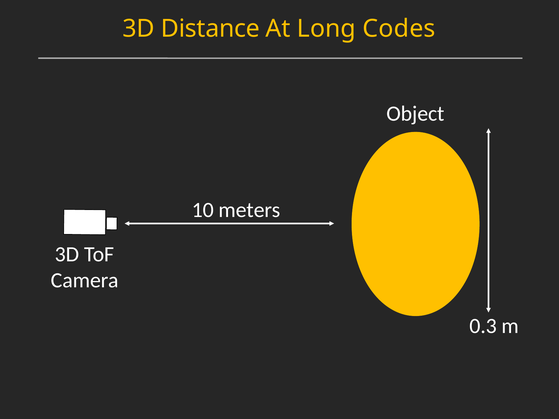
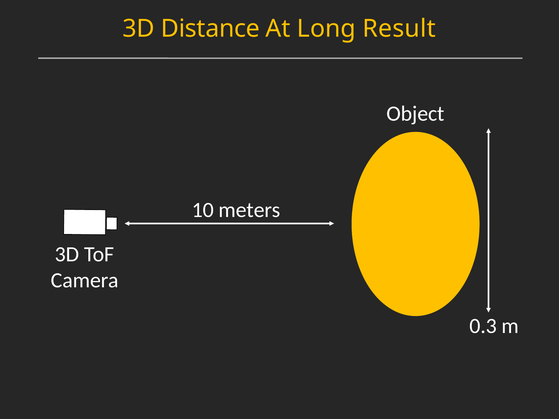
Codes: Codes -> Result
